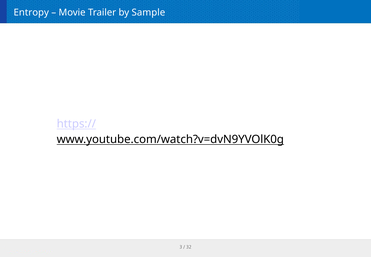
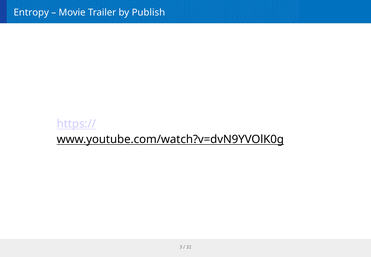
Sample: Sample -> Publish
